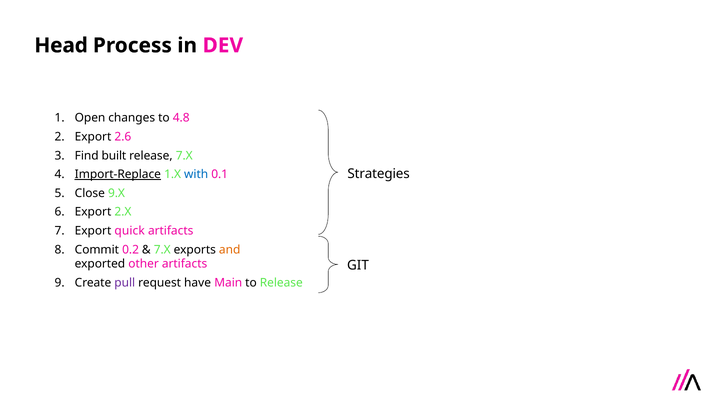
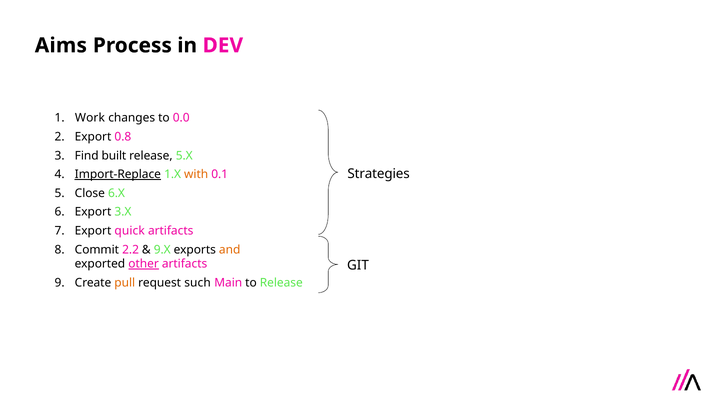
Head: Head -> Aims
Open: Open -> Work
4.8: 4.8 -> 0.0
2.6: 2.6 -> 0.8
release 7.X: 7.X -> 5.X
with colour: blue -> orange
9.X: 9.X -> 6.X
2.X: 2.X -> 3.X
0.2: 0.2 -> 2.2
7.X at (162, 249): 7.X -> 9.X
other underline: none -> present
pull colour: purple -> orange
have: have -> such
